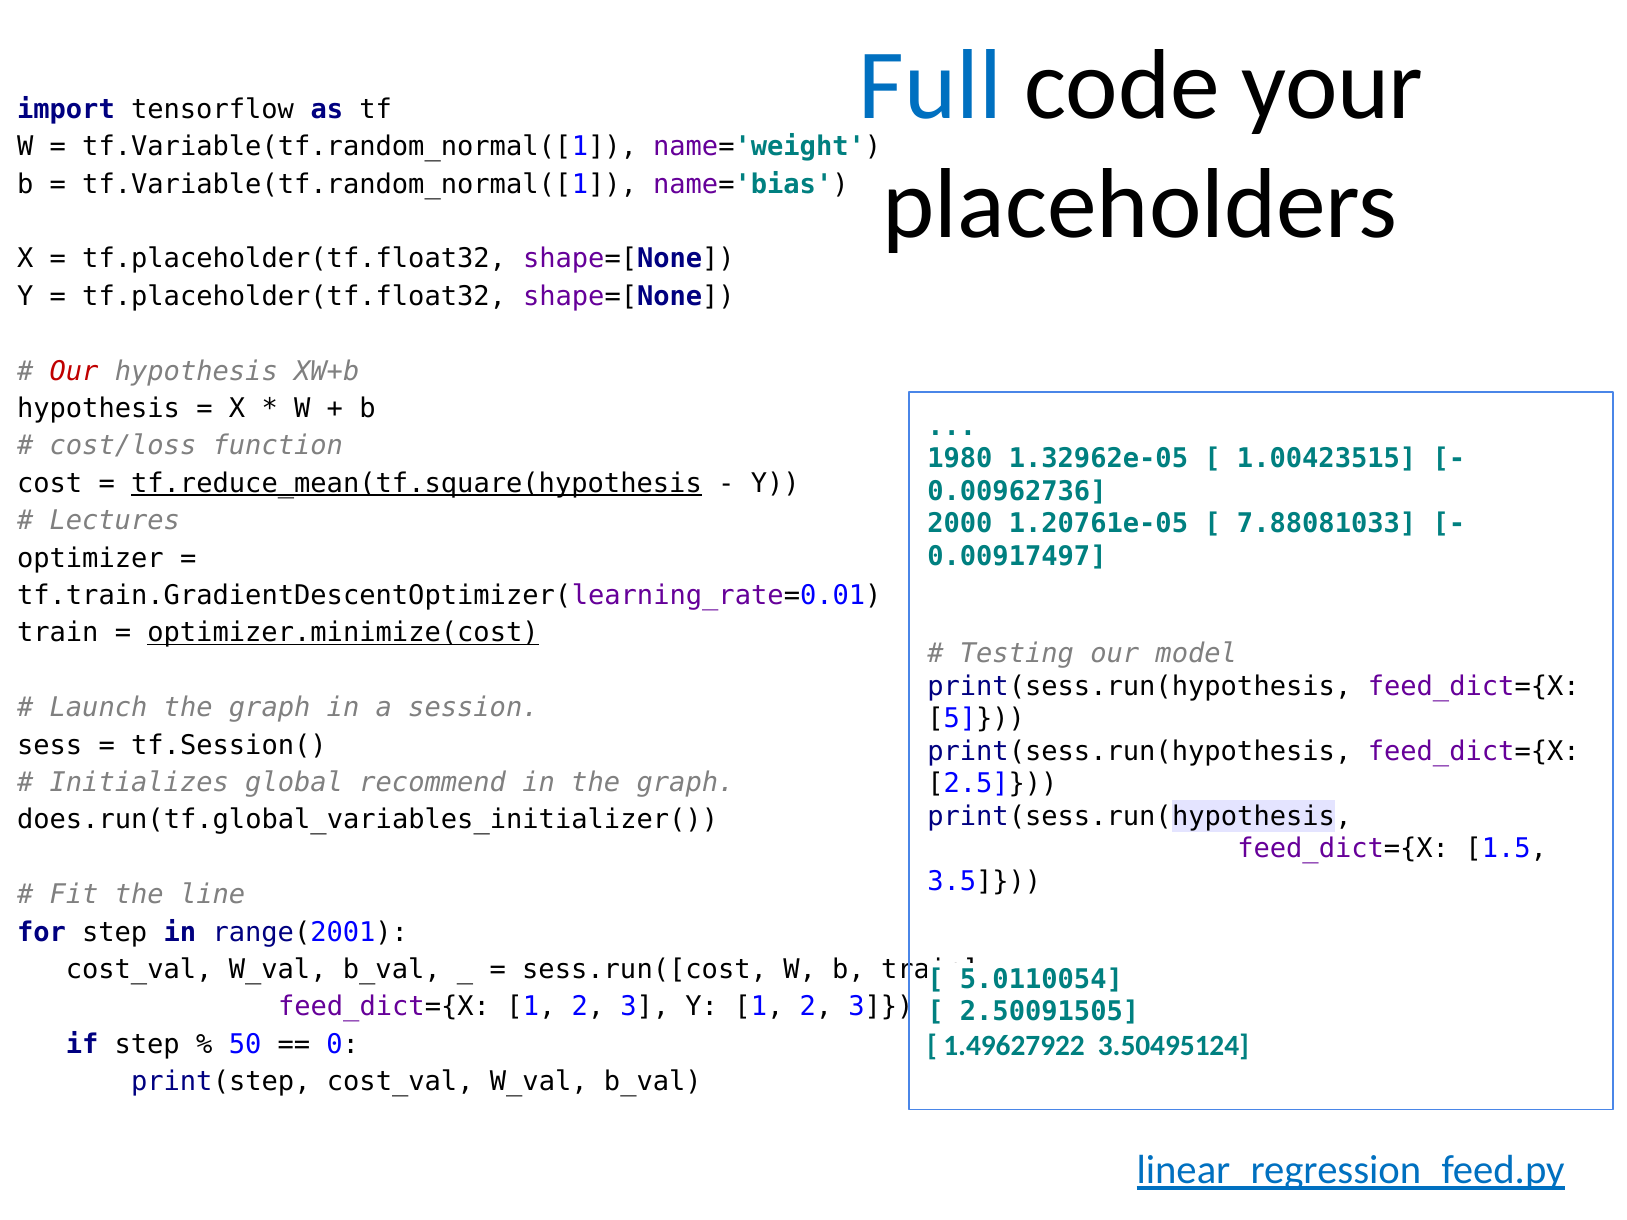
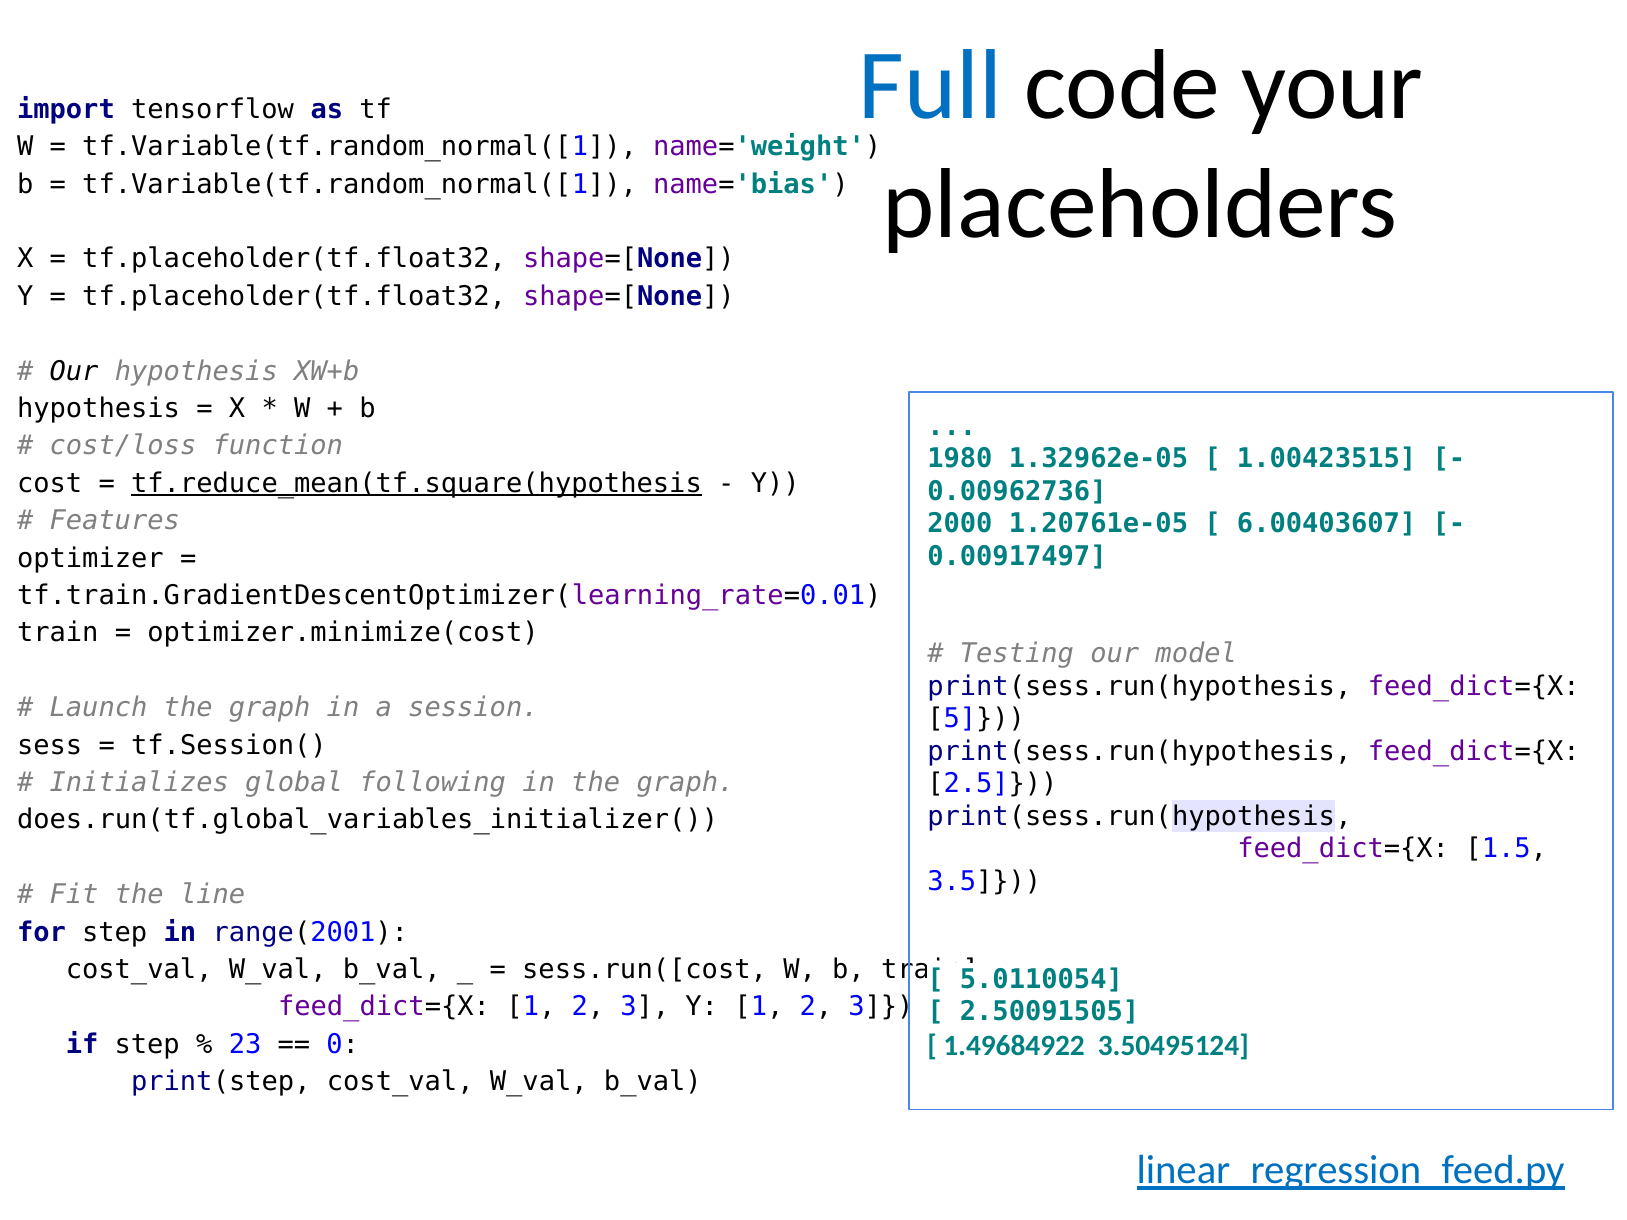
Our at (74, 371) colour: red -> black
Lectures: Lectures -> Features
7.88081033: 7.88081033 -> 6.00403607
optimizer.minimize(cost underline: present -> none
recommend: recommend -> following
50: 50 -> 23
1.49627922: 1.49627922 -> 1.49684922
